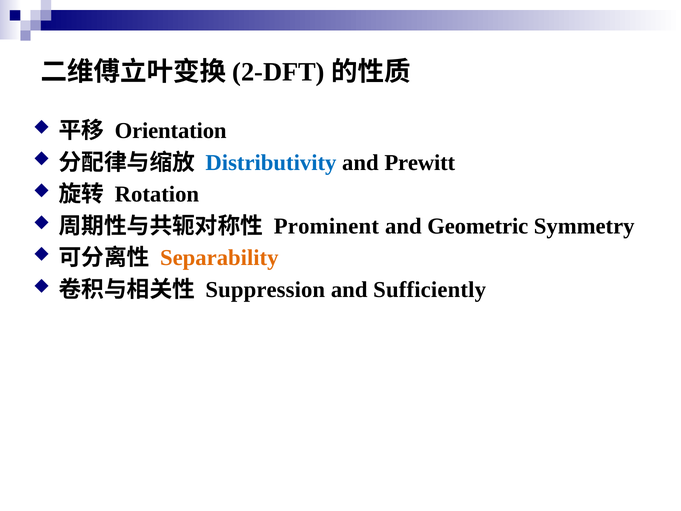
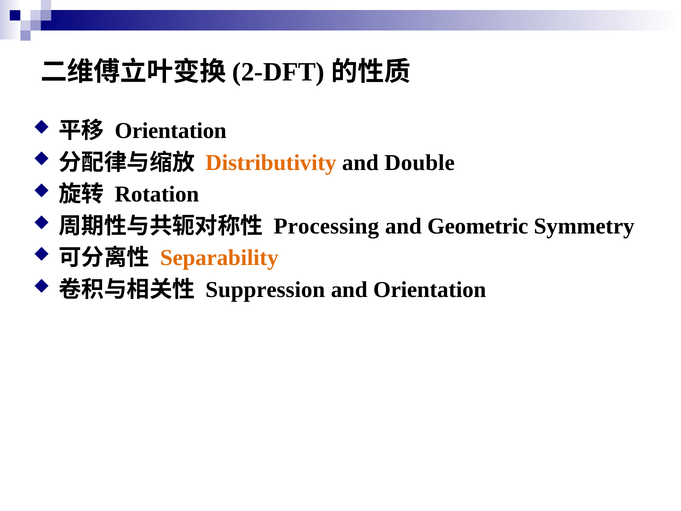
Distributivity colour: blue -> orange
Prewitt: Prewitt -> Double
Prominent: Prominent -> Processing
and Sufficiently: Sufficiently -> Orientation
